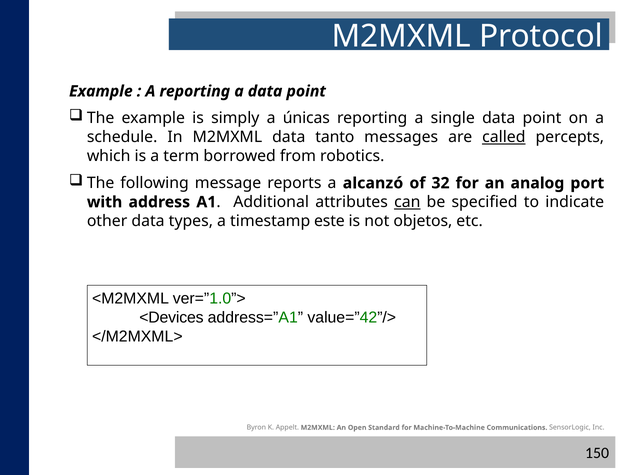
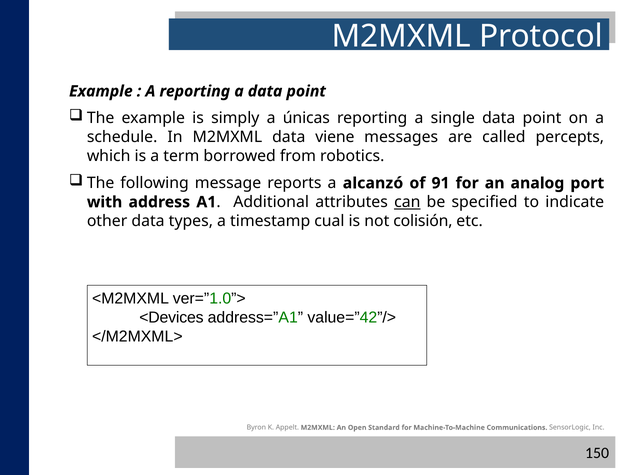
tanto: tanto -> viene
called underline: present -> none
32: 32 -> 91
este: este -> cual
objetos: objetos -> colisión
